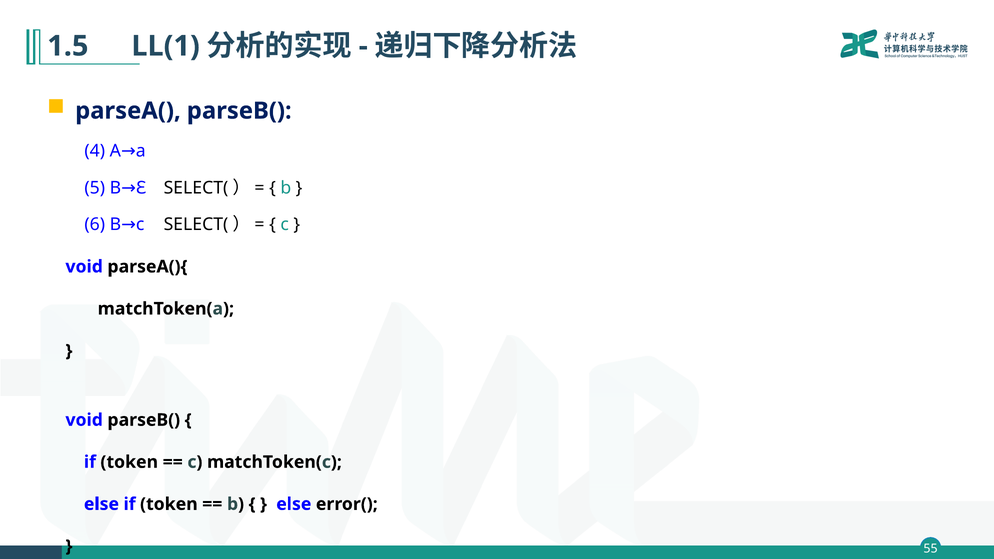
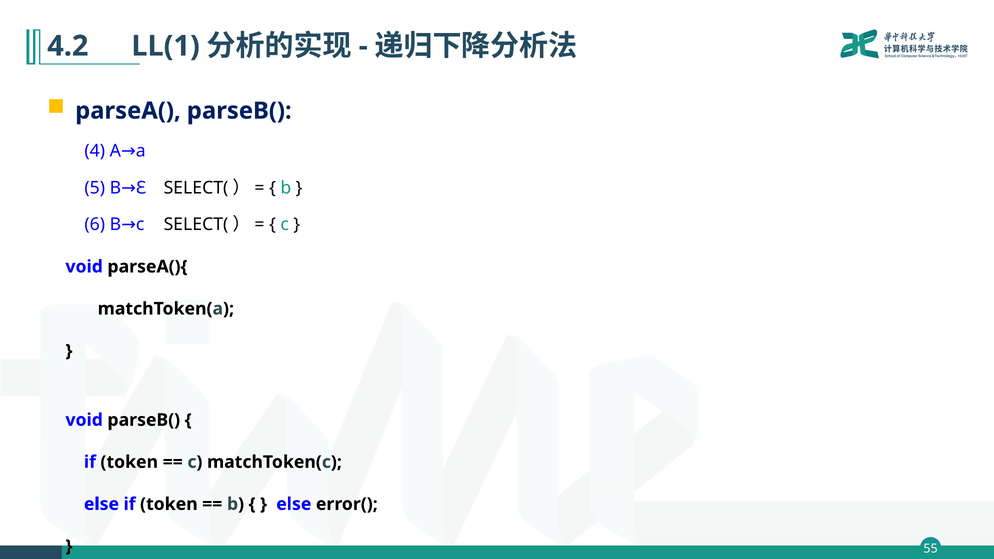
1.5: 1.5 -> 4.2
